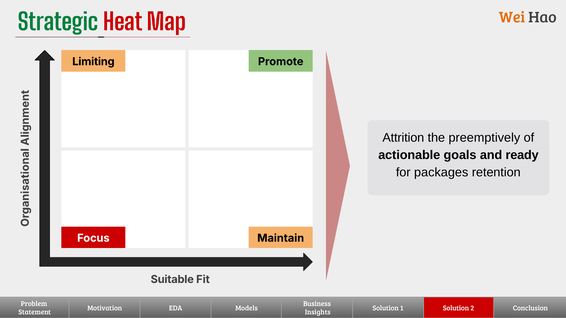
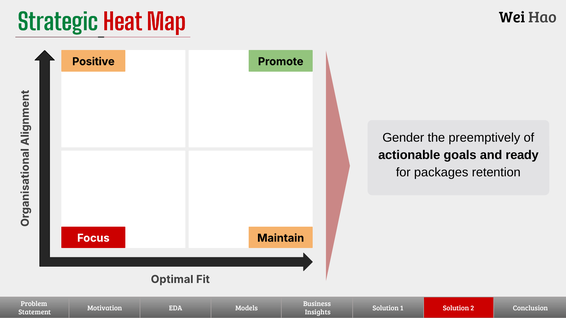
Wei colour: orange -> black
Limiting: Limiting -> Positive
Attrition: Attrition -> Gender
Suitable: Suitable -> Optimal
